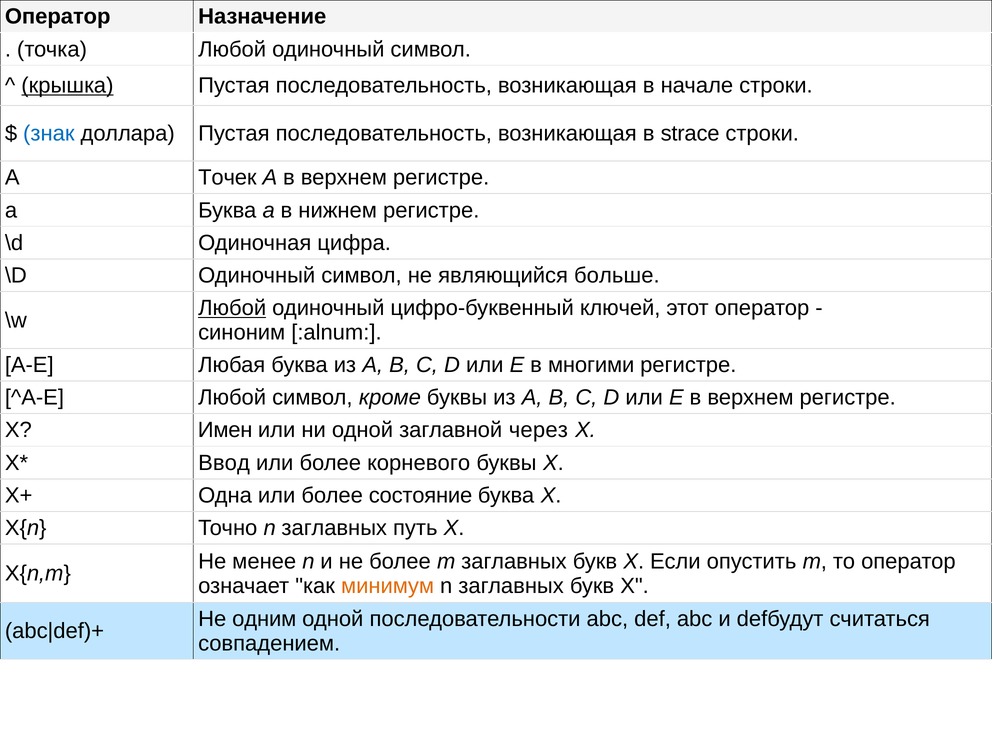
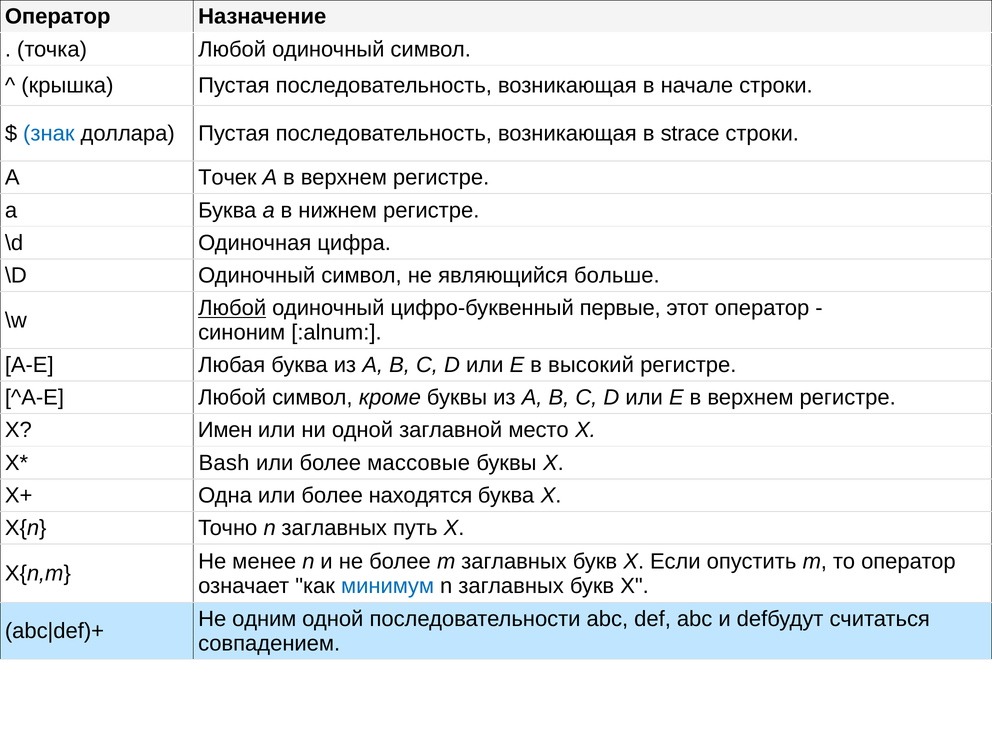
крышка underline: present -> none
ключей: ключей -> первые
многими: многими -> высокий
через: через -> место
Ввод: Ввод -> Bash
корневого: корневого -> массовые
состояние: состояние -> находятся
минимум colour: orange -> blue
